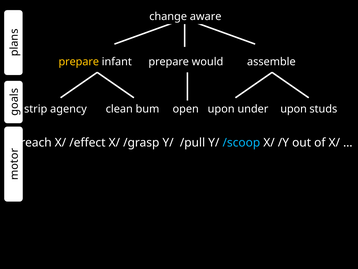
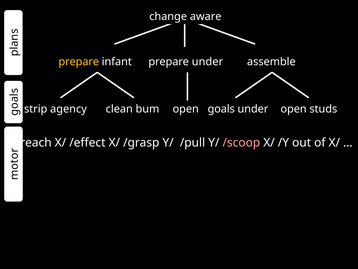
prepare would: would -> under
open upon: upon -> goals
under upon: upon -> open
/scoop colour: light blue -> pink
